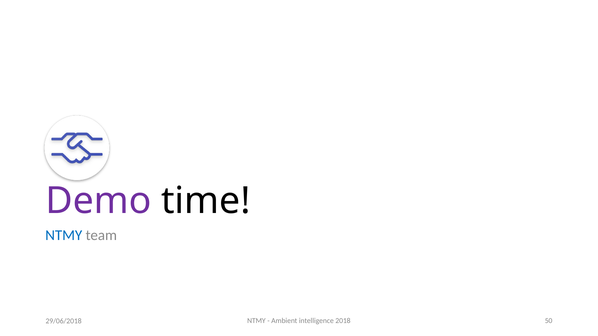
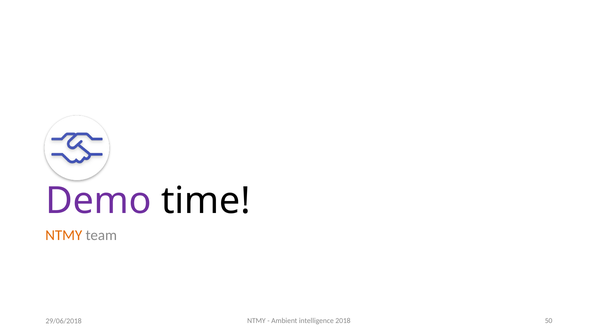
NTMY at (64, 235) colour: blue -> orange
